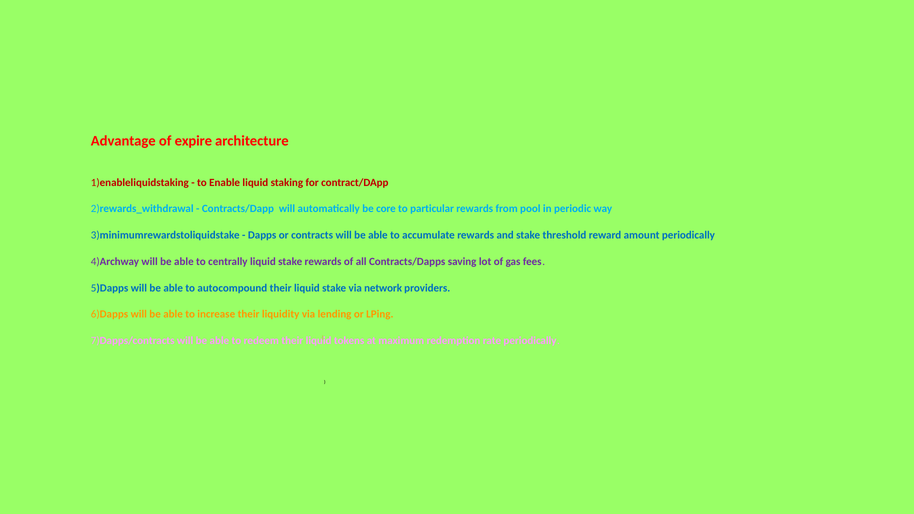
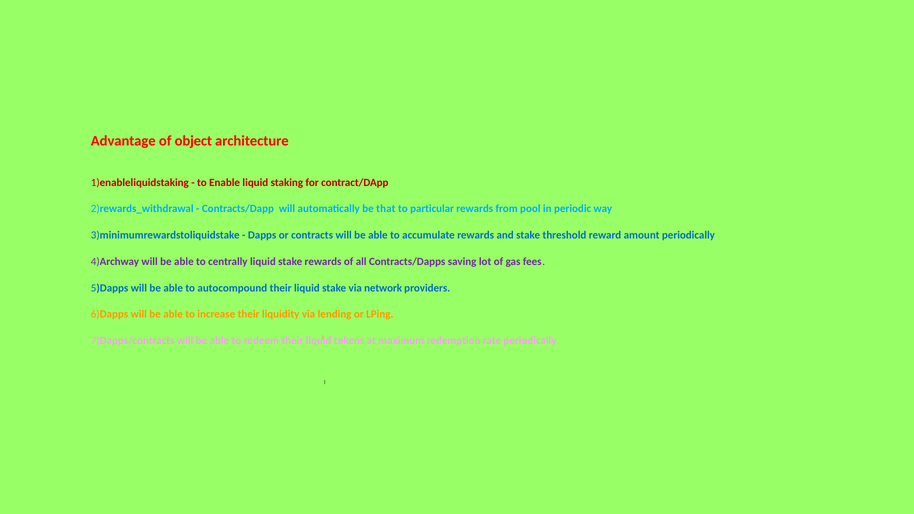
expire: expire -> object
core: core -> that
